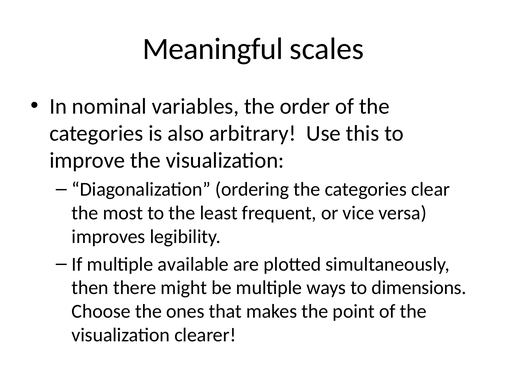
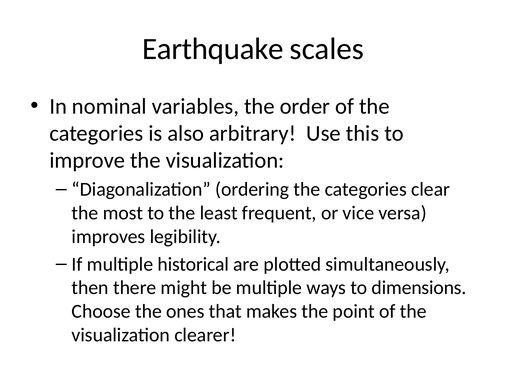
Meaningful: Meaningful -> Earthquake
available: available -> historical
